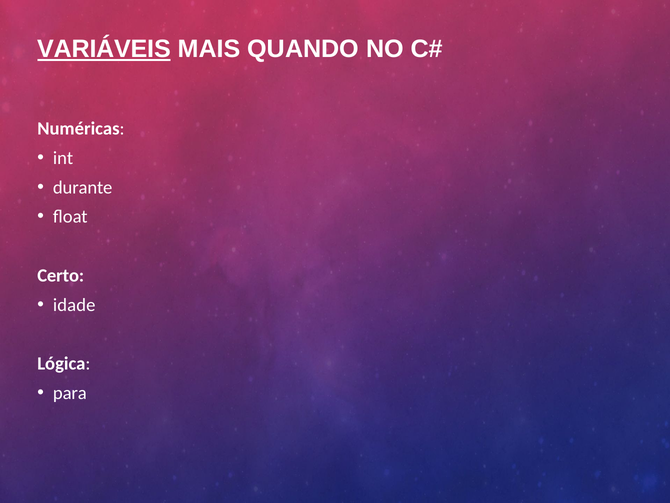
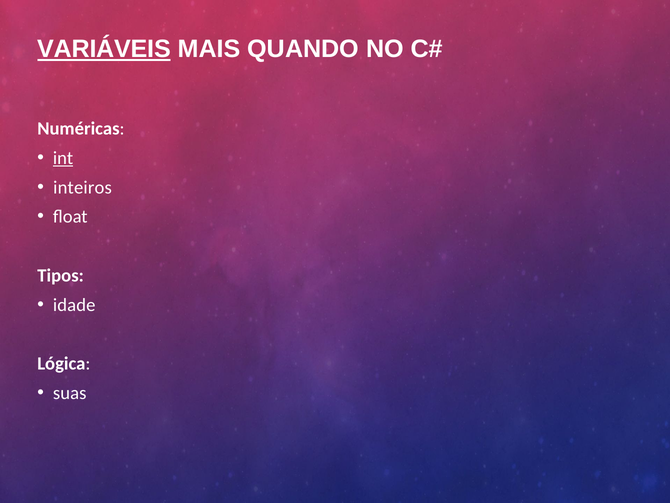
int underline: none -> present
durante: durante -> inteiros
Certo: Certo -> Tipos
para: para -> suas
